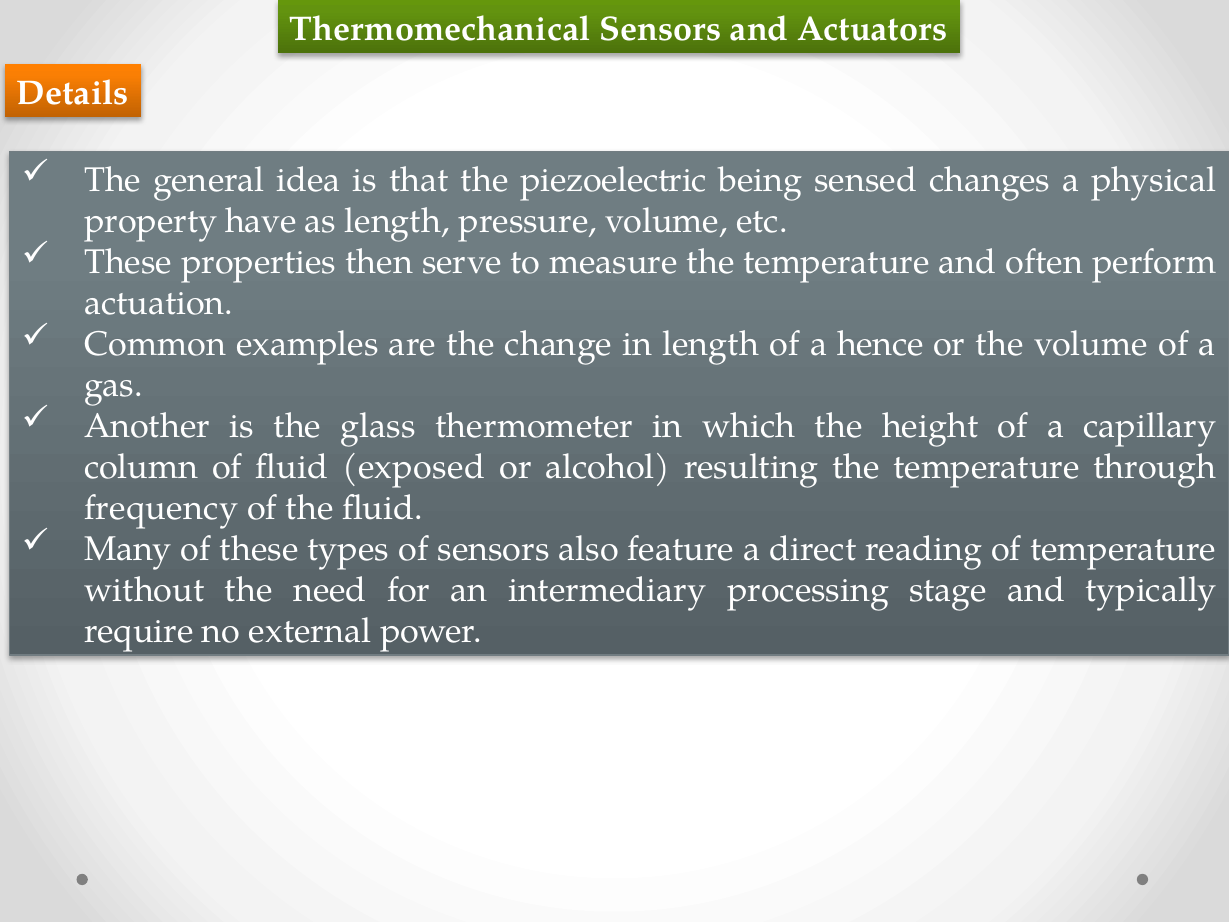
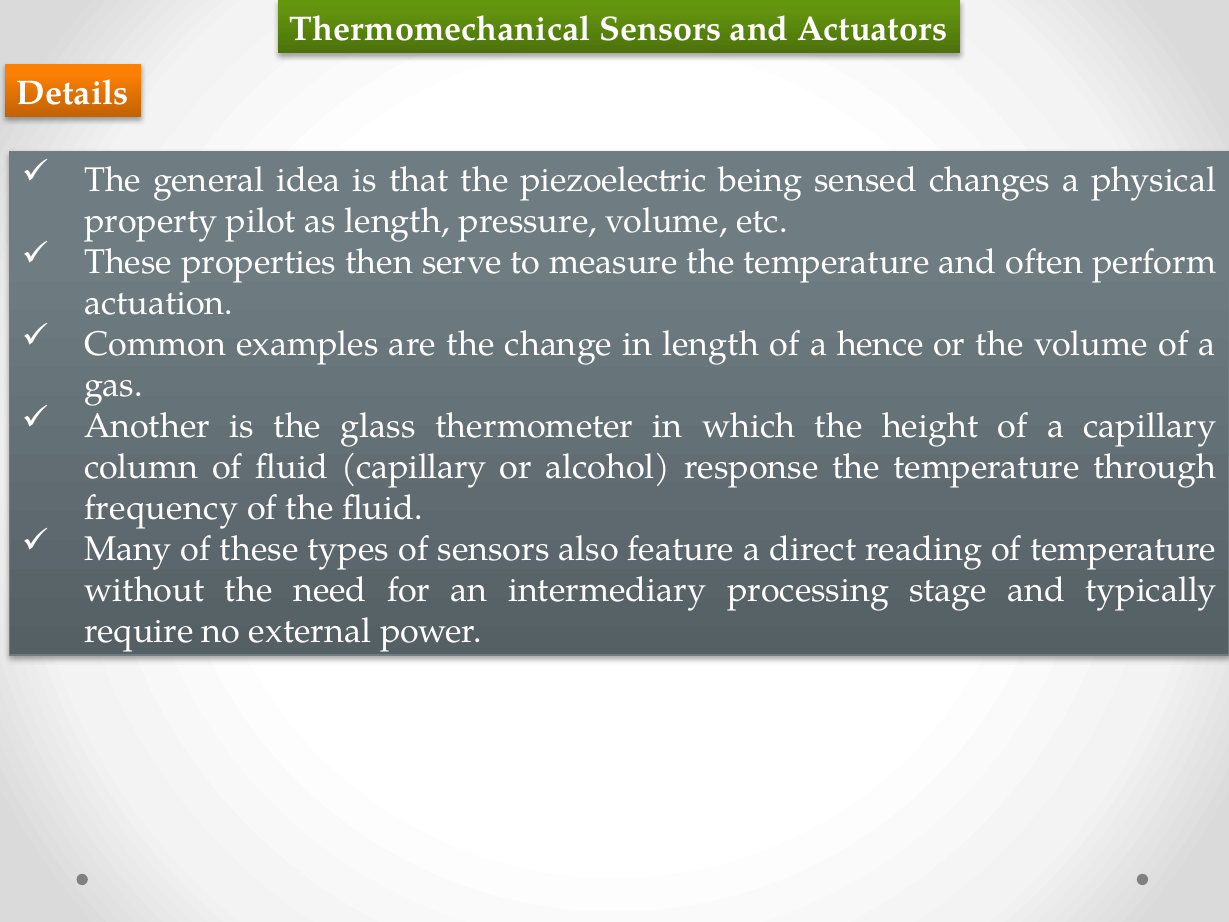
have: have -> pilot
fluid exposed: exposed -> capillary
resulting: resulting -> response
